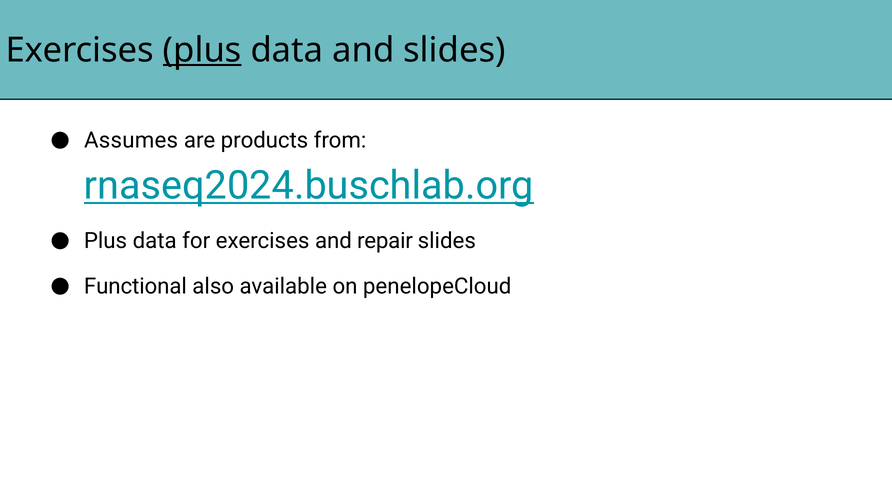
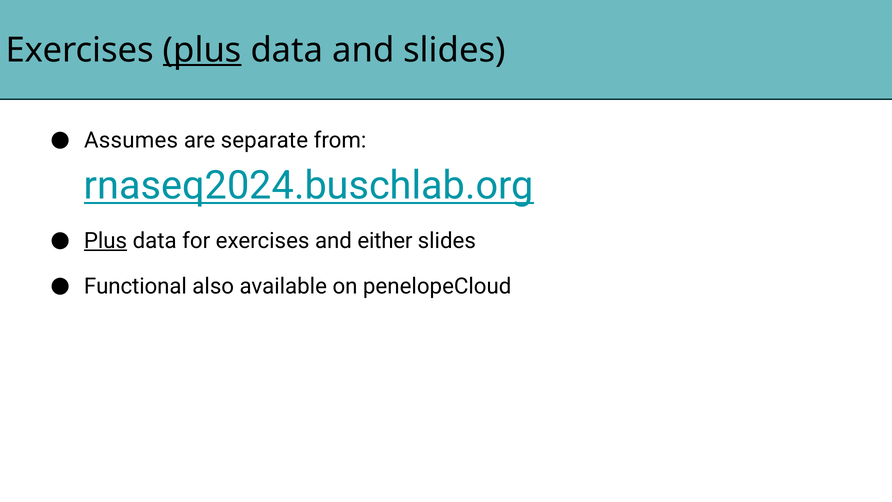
products: products -> separate
Plus at (106, 241) underline: none -> present
repair: repair -> either
